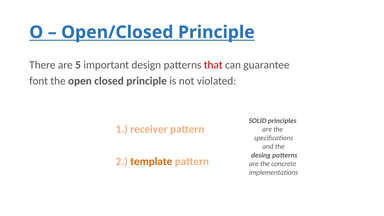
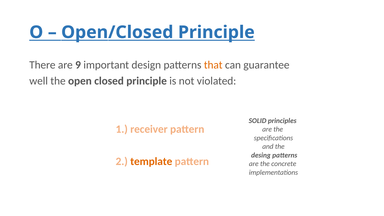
5: 5 -> 9
that colour: red -> orange
font: font -> well
